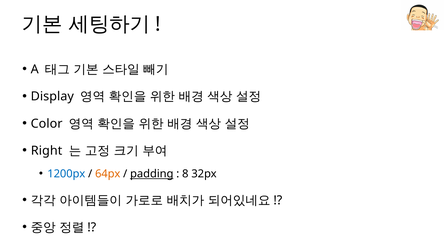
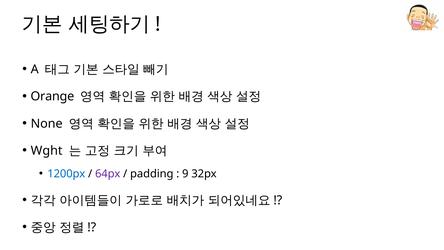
Display: Display -> Orange
Color: Color -> None
Right: Right -> Wght
64px colour: orange -> purple
padding underline: present -> none
8: 8 -> 9
